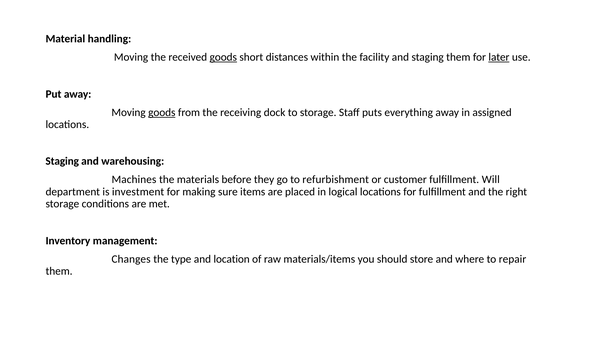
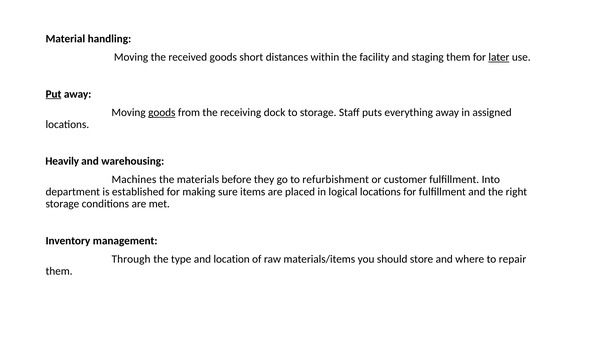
goods at (223, 57) underline: present -> none
Put underline: none -> present
Staging at (62, 161): Staging -> Heavily
Will: Will -> Into
investment: investment -> established
Changes: Changes -> Through
